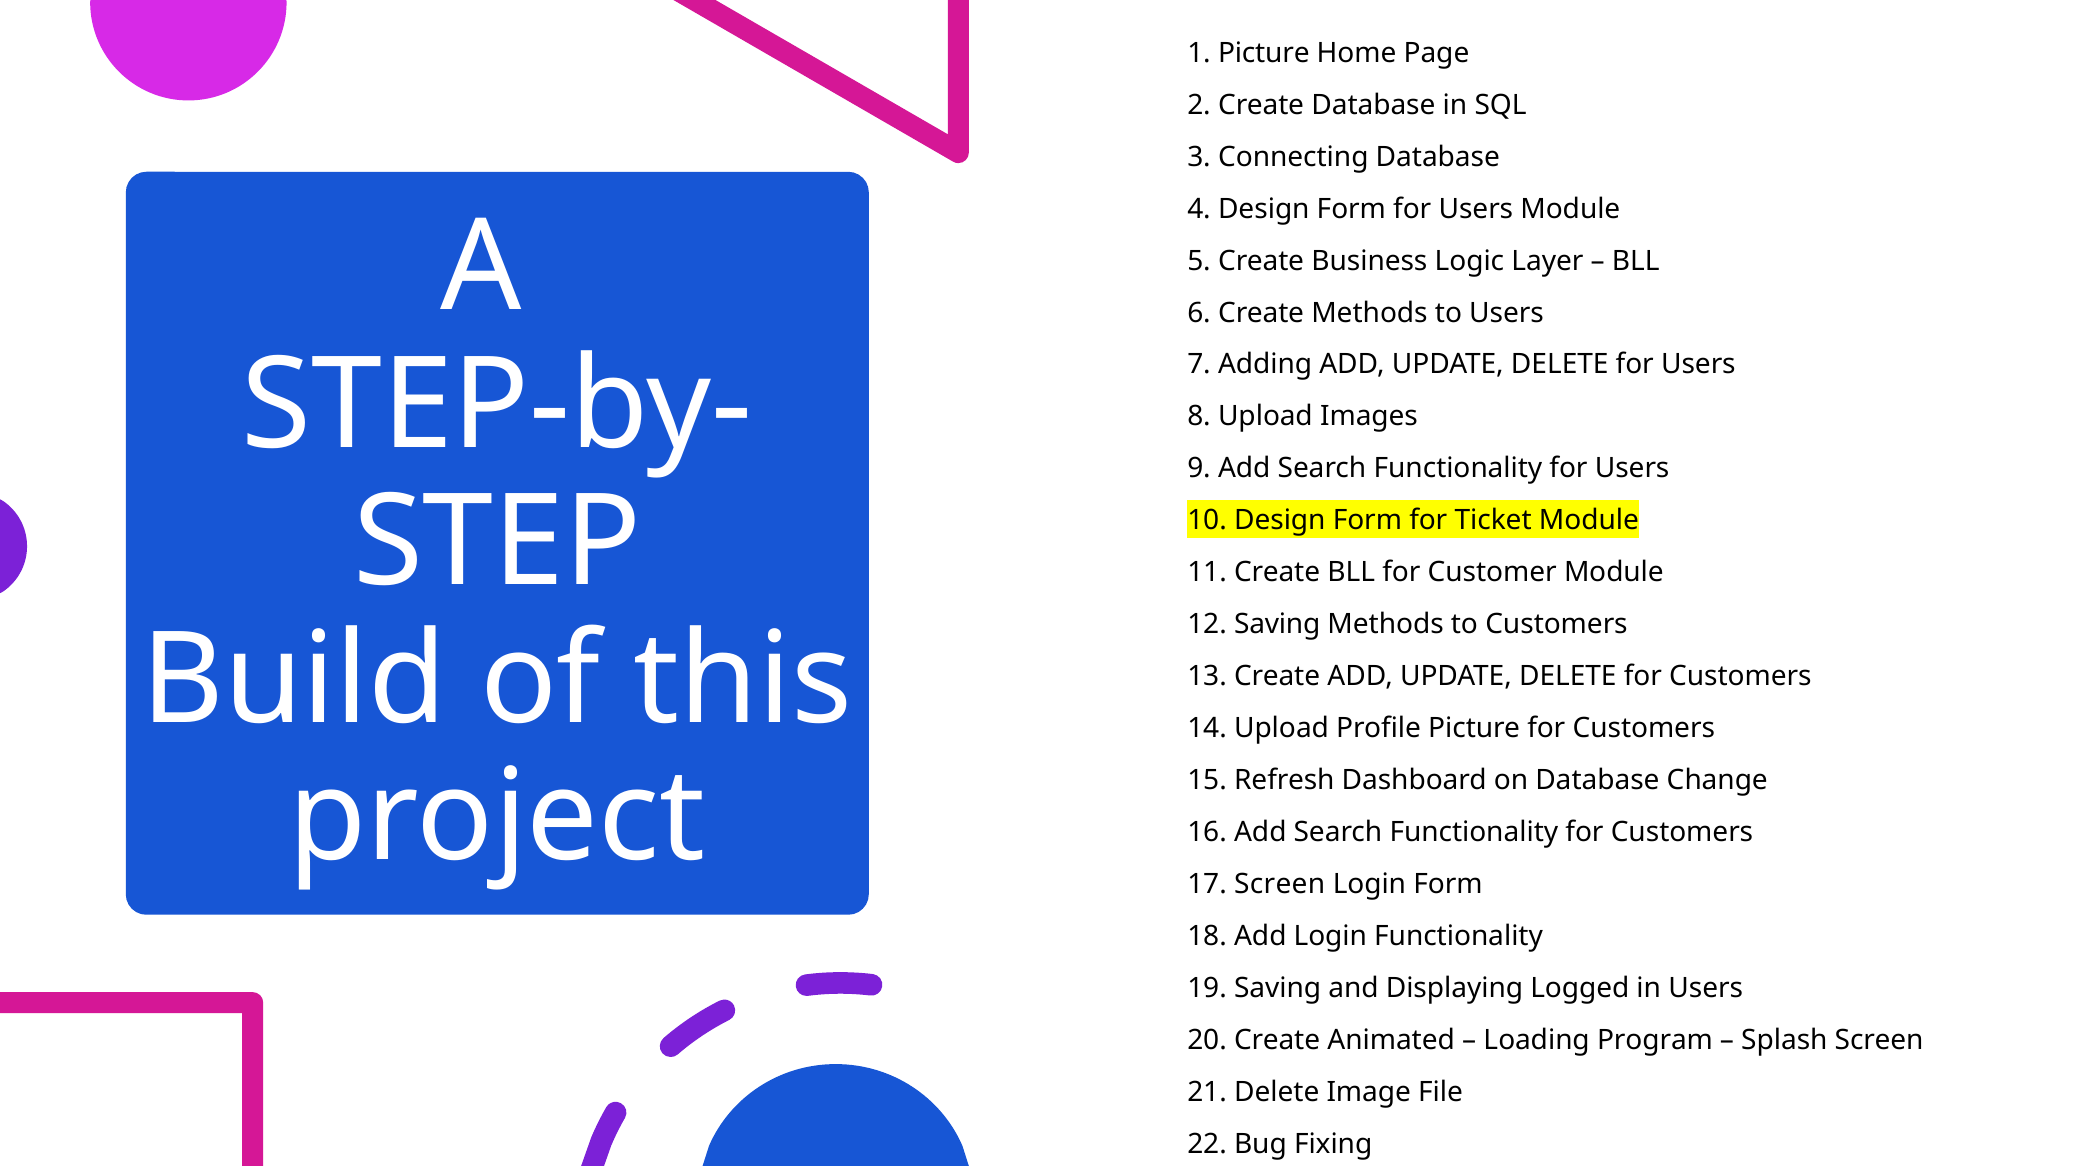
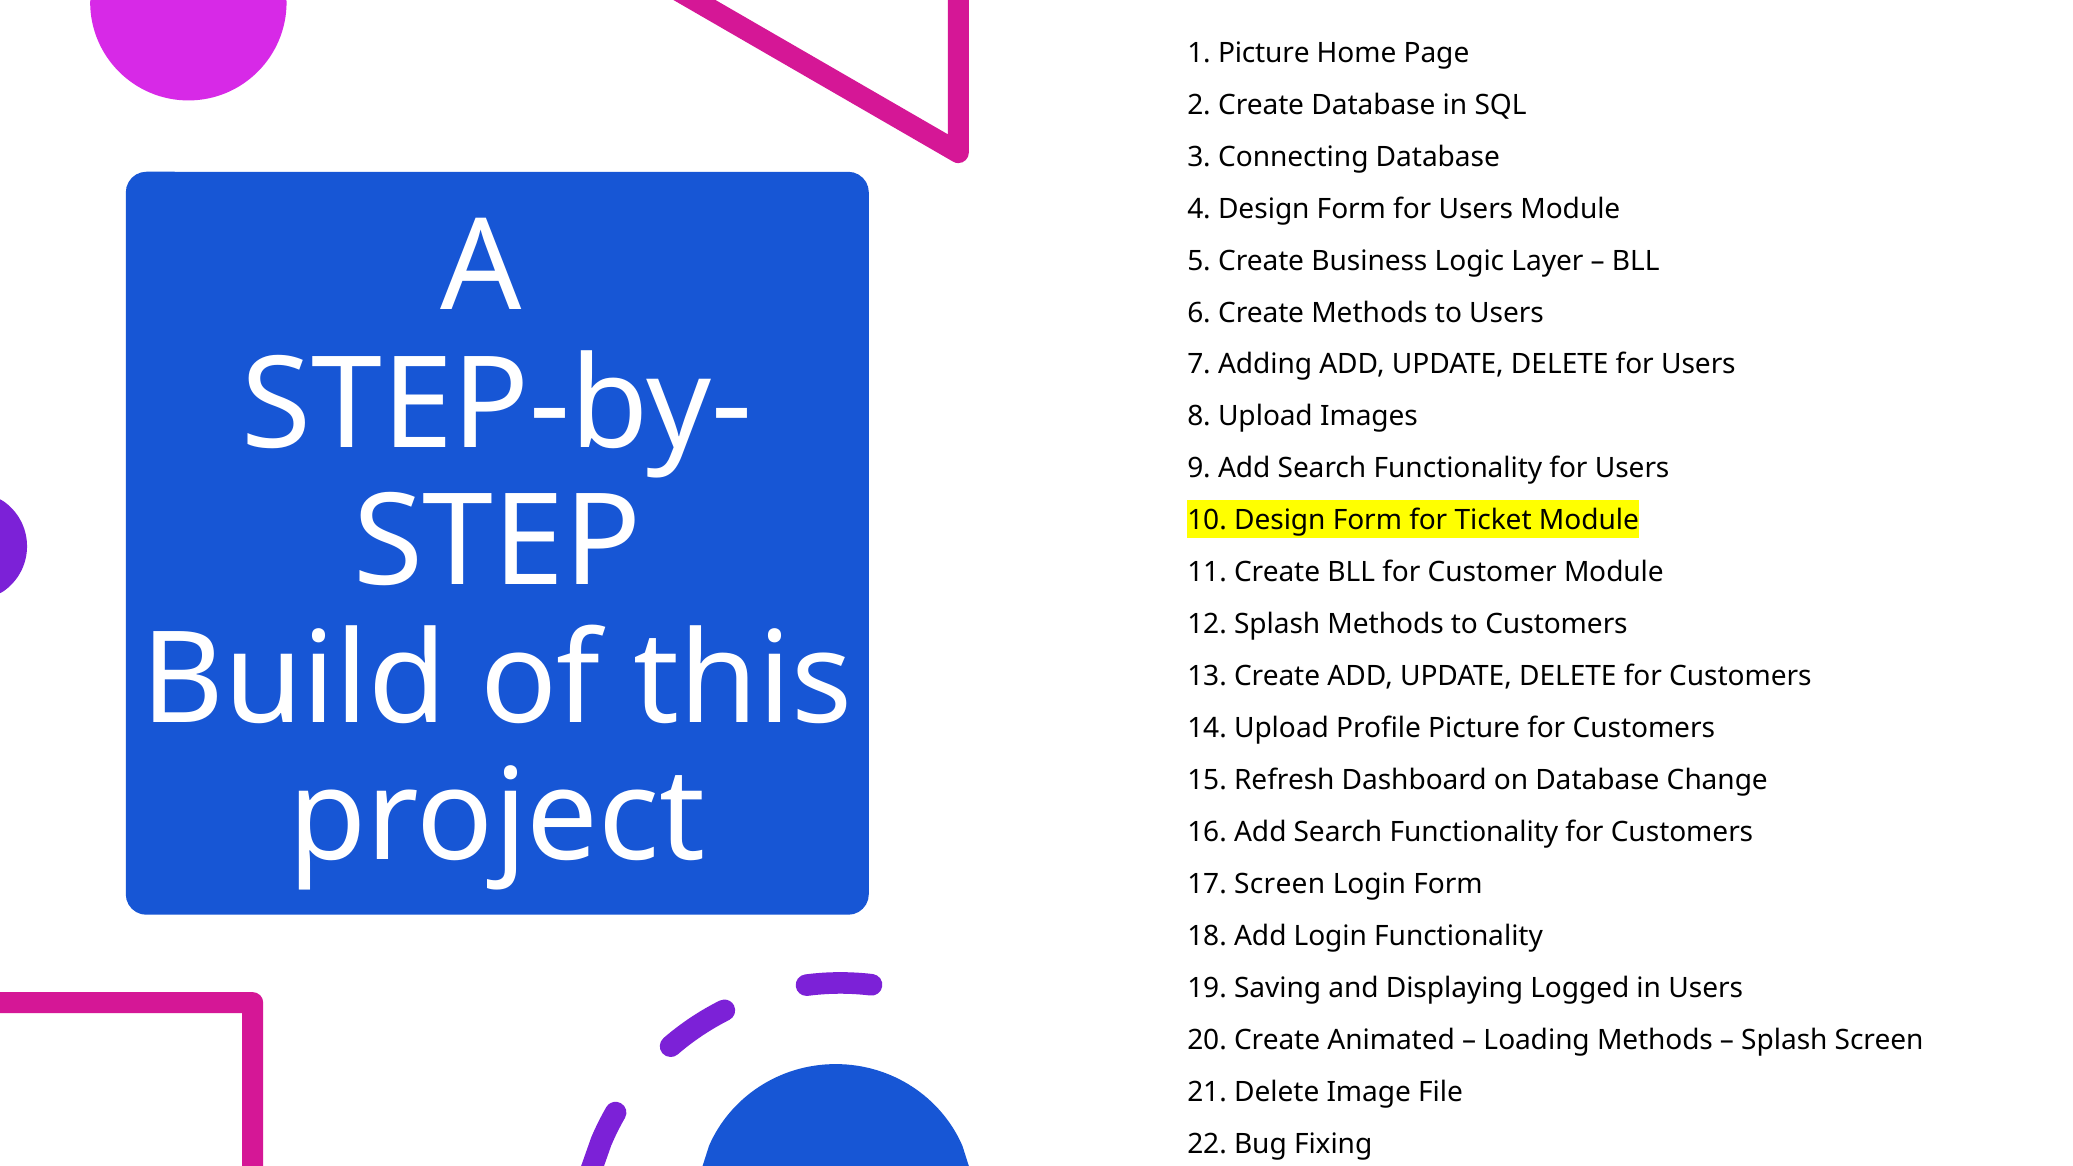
12 Saving: Saving -> Splash
Loading Program: Program -> Methods
